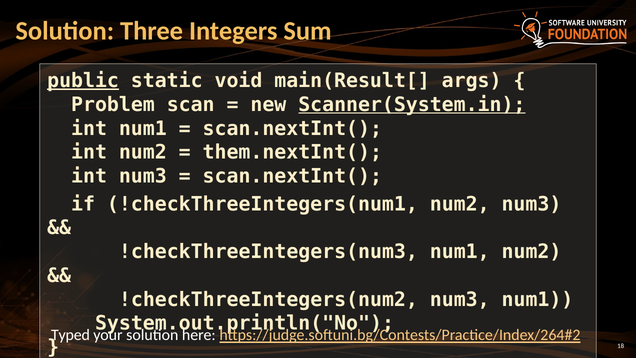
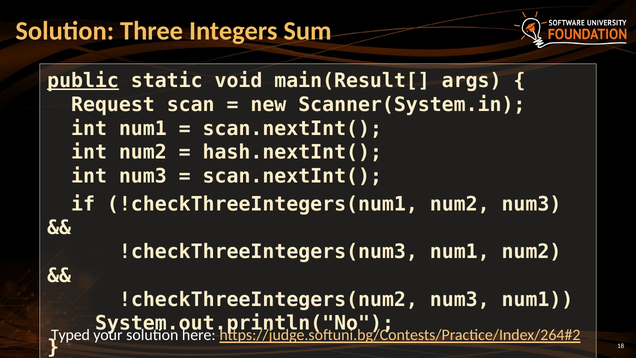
Problem: Problem -> Request
Scanner(System.in underline: present -> none
them.nextInt(: them.nextInt( -> hash.nextInt(
